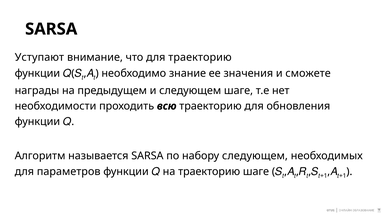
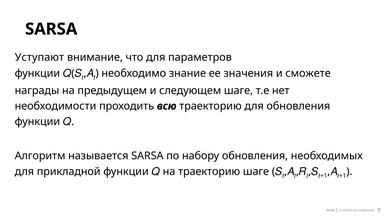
для траекторию: траекторию -> параметров
набору следующем: следующем -> обновления
параметров: параметров -> прикладной
